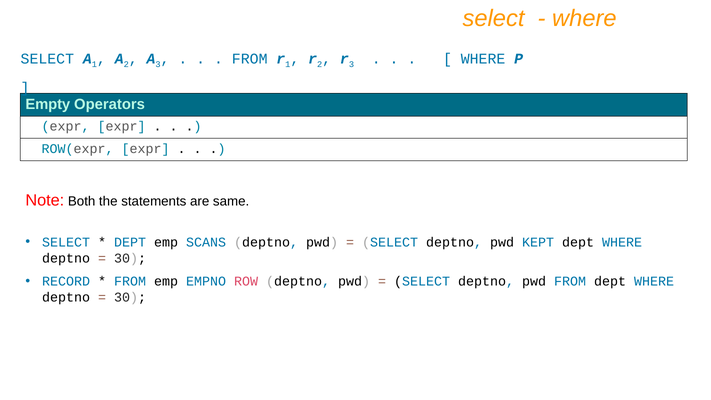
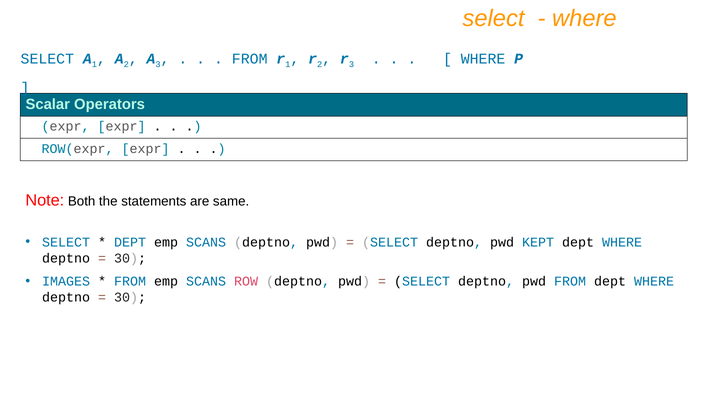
Empty: Empty -> Scalar
RECORD: RECORD -> IMAGES
FROM emp EMPNO: EMPNO -> SCANS
